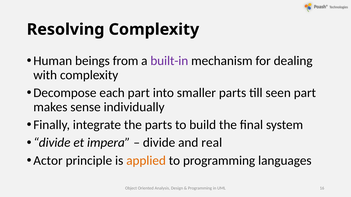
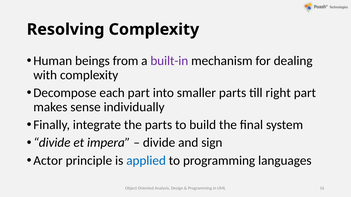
seen: seen -> right
real: real -> sign
applied colour: orange -> blue
